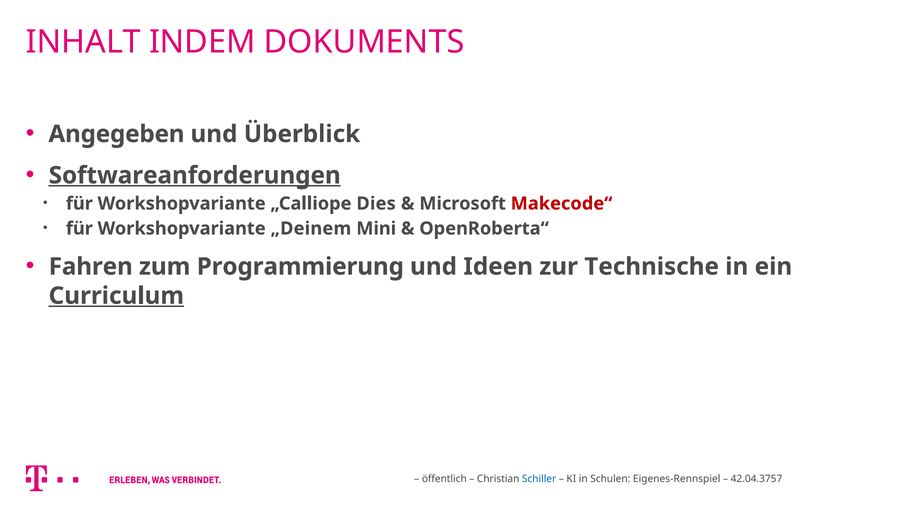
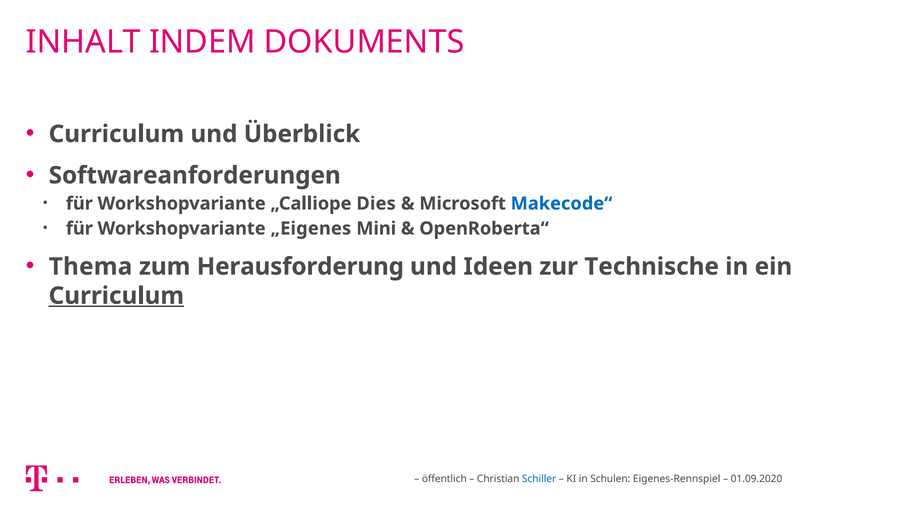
Angegeben at (117, 134): Angegeben -> Curriculum
Softwareanforderungen underline: present -> none
Makecode“ colour: red -> blue
„Deinem: „Deinem -> „Eigenes
Fahren: Fahren -> Thema
Programmierung: Programmierung -> Herausforderung
42.04.3757: 42.04.3757 -> 01.09.2020
